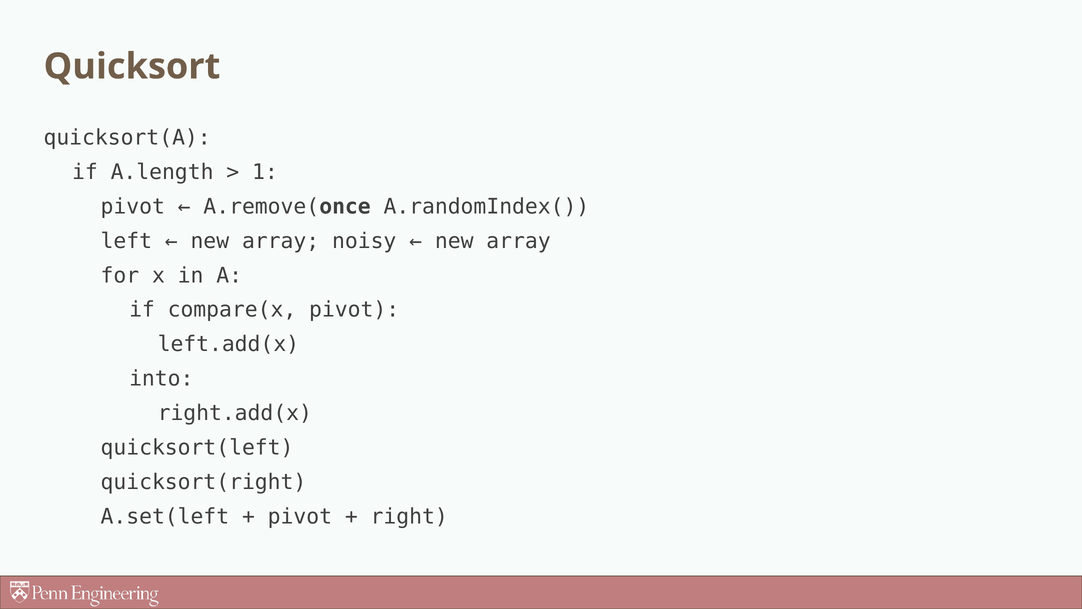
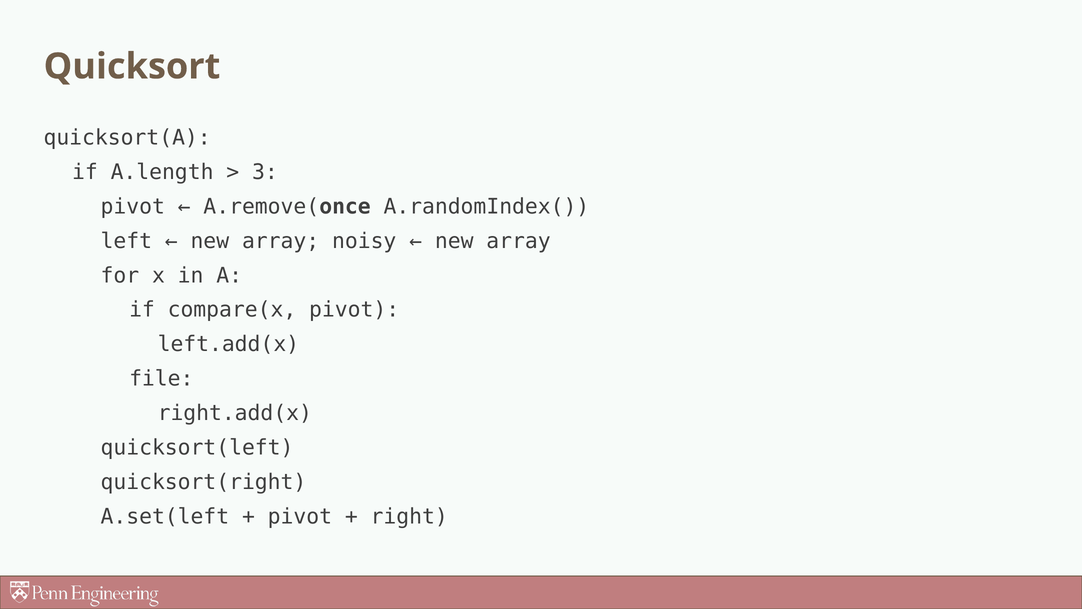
1: 1 -> 3
into: into -> file
